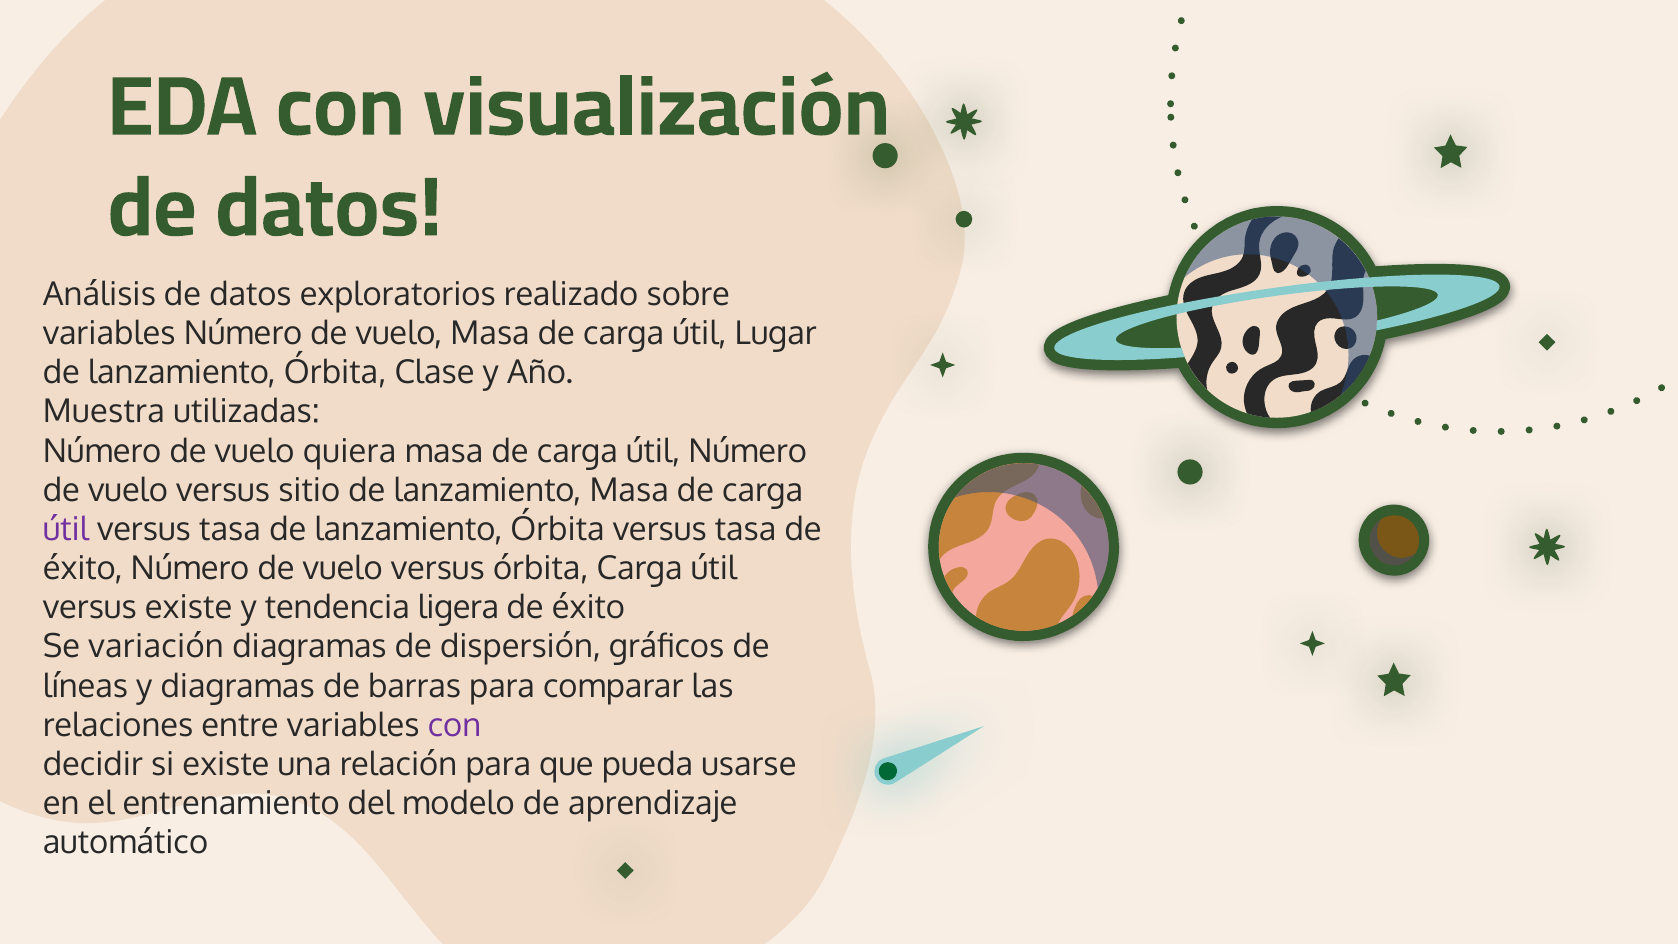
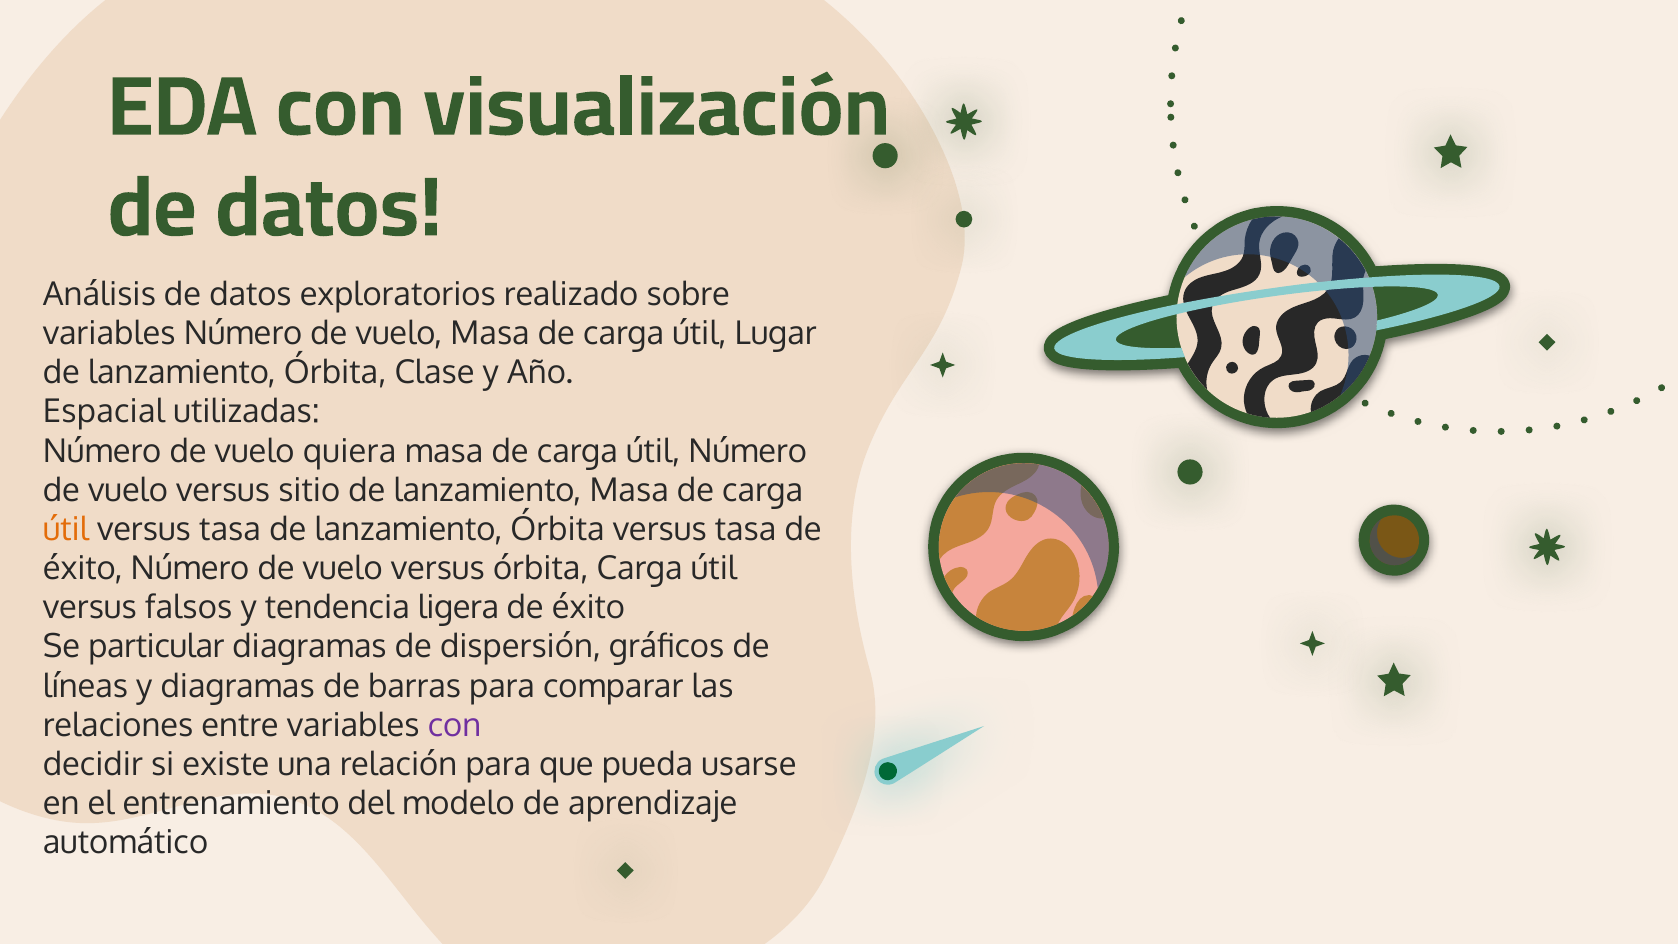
Muestra: Muestra -> Espacial
útil at (66, 530) colour: purple -> orange
versus existe: existe -> falsos
variación: variación -> particular
